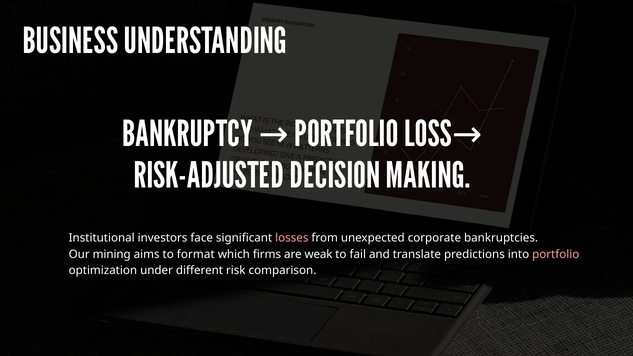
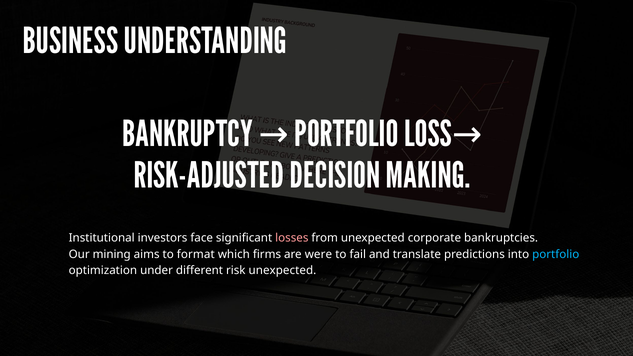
weak: weak -> were
portfolio at (556, 254) colour: pink -> light blue
risk comparison: comparison -> unexpected
